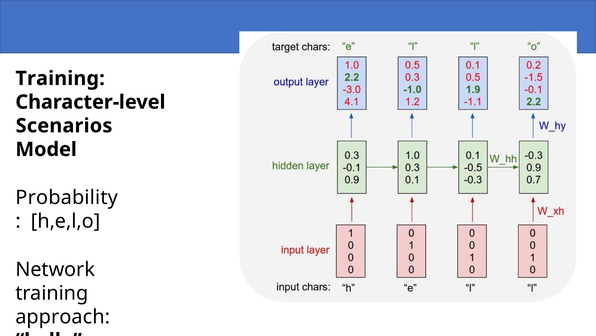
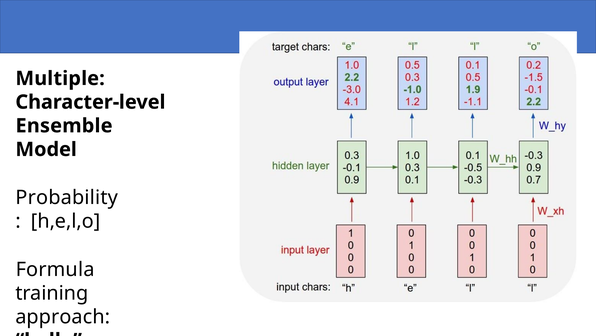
Training at (60, 78): Training -> Multiple
Scenarios: Scenarios -> Ensemble
Network: Network -> Formula
